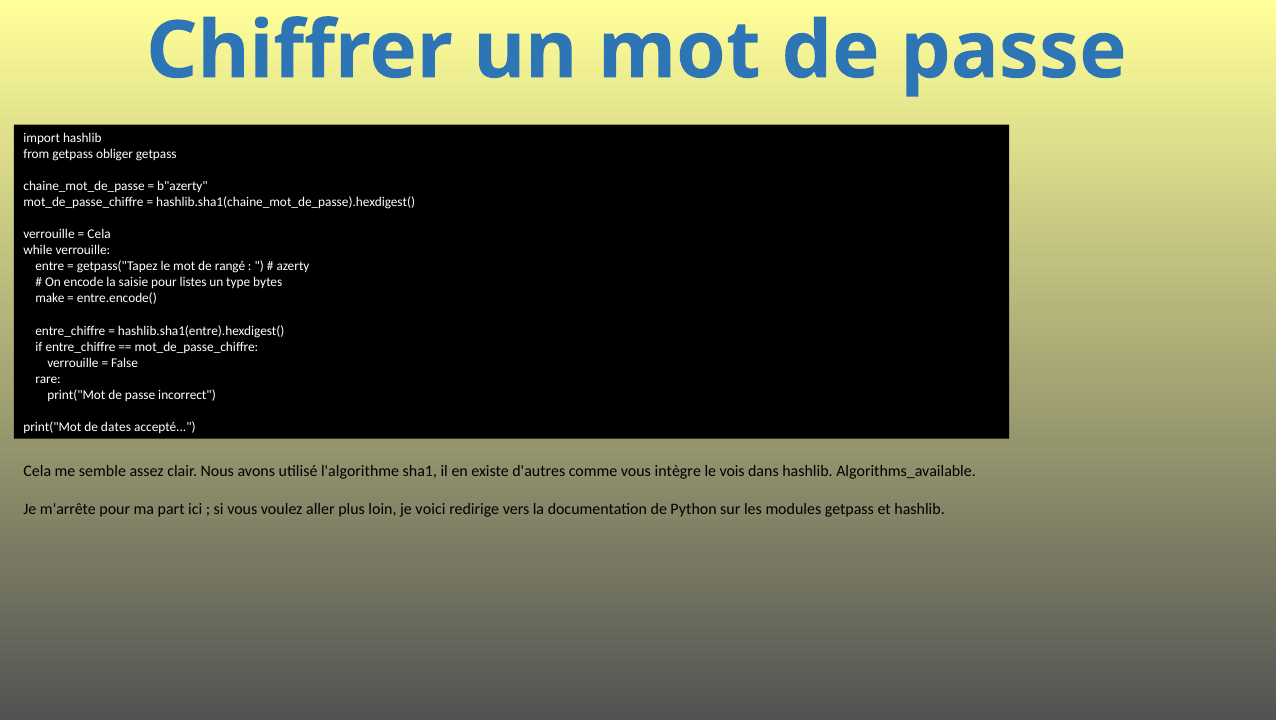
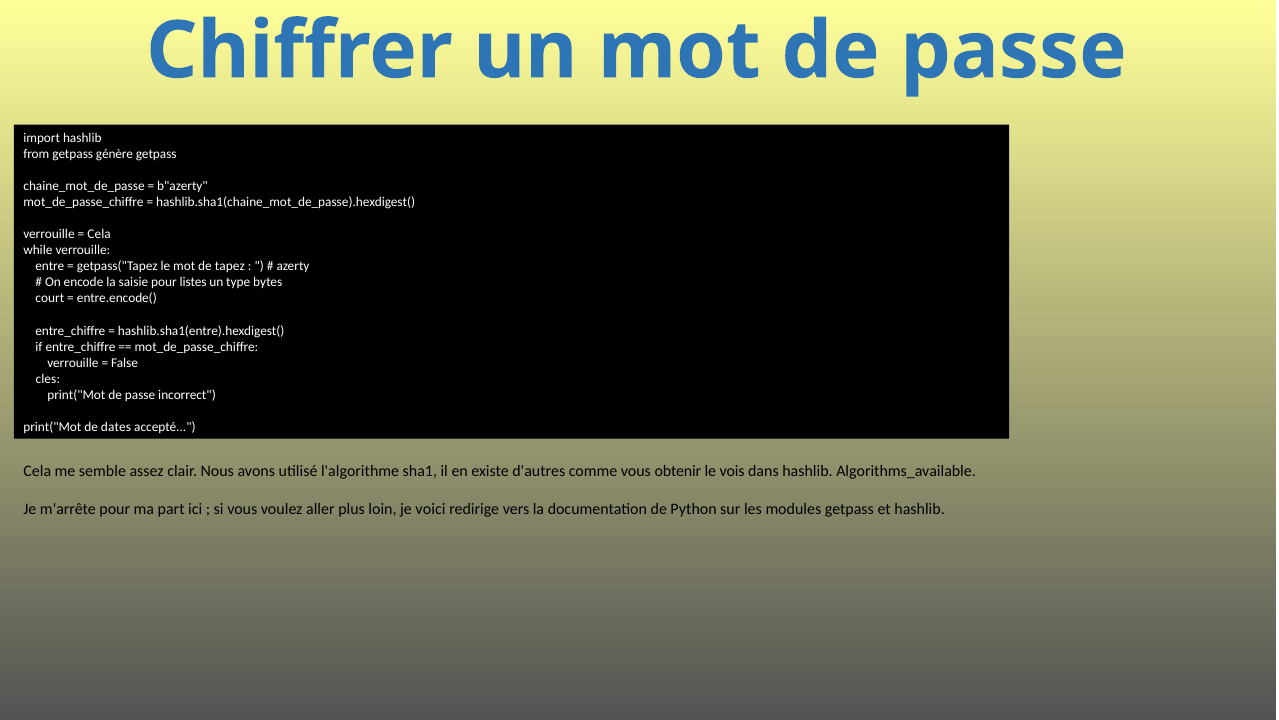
obliger: obliger -> génère
rangé: rangé -> tapez
make: make -> court
rare: rare -> cles
intègre: intègre -> obtenir
